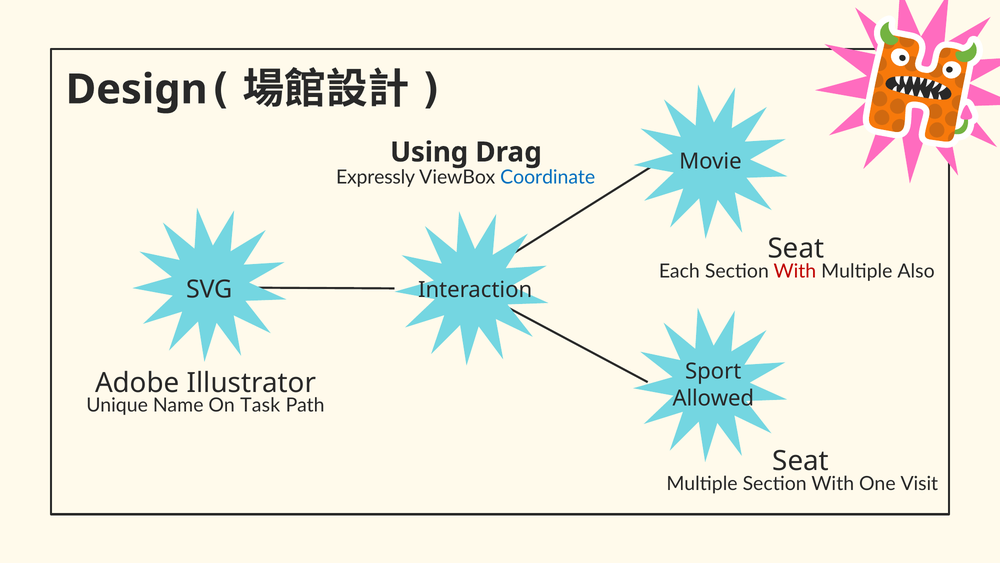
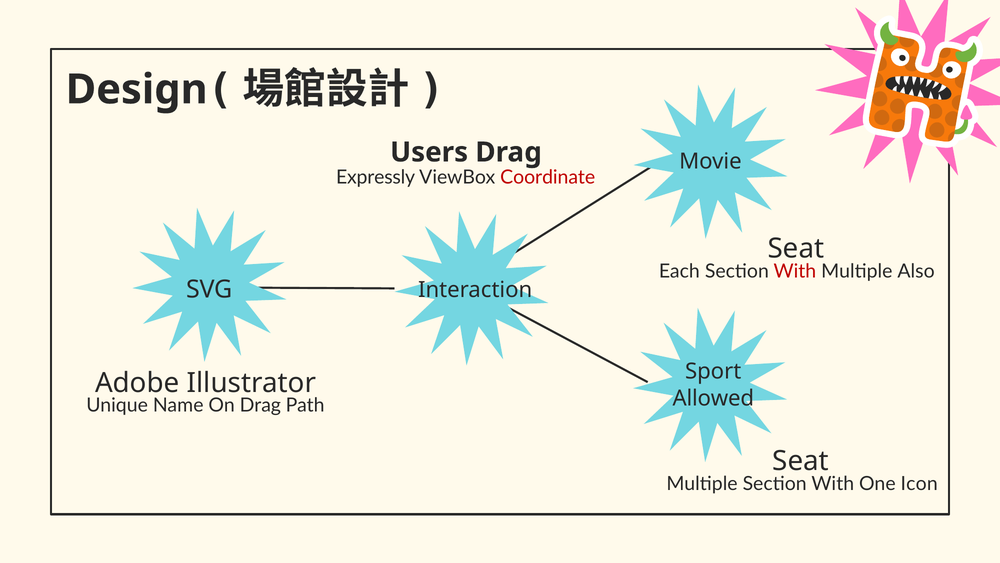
Using: Using -> Users
Coordinate colour: blue -> red
On Task: Task -> Drag
Visit: Visit -> Icon
